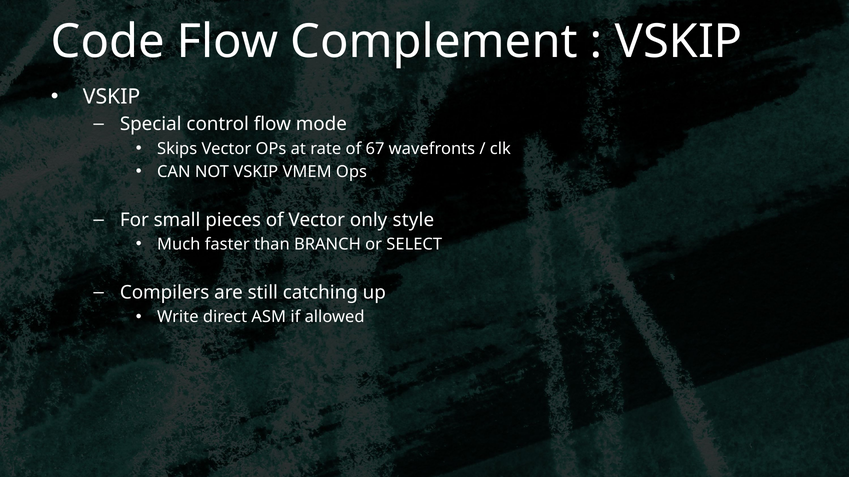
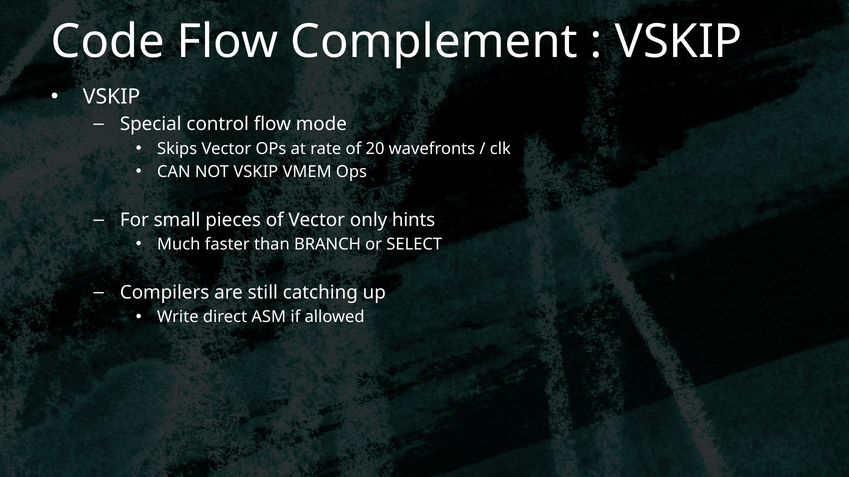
67: 67 -> 20
style: style -> hints
